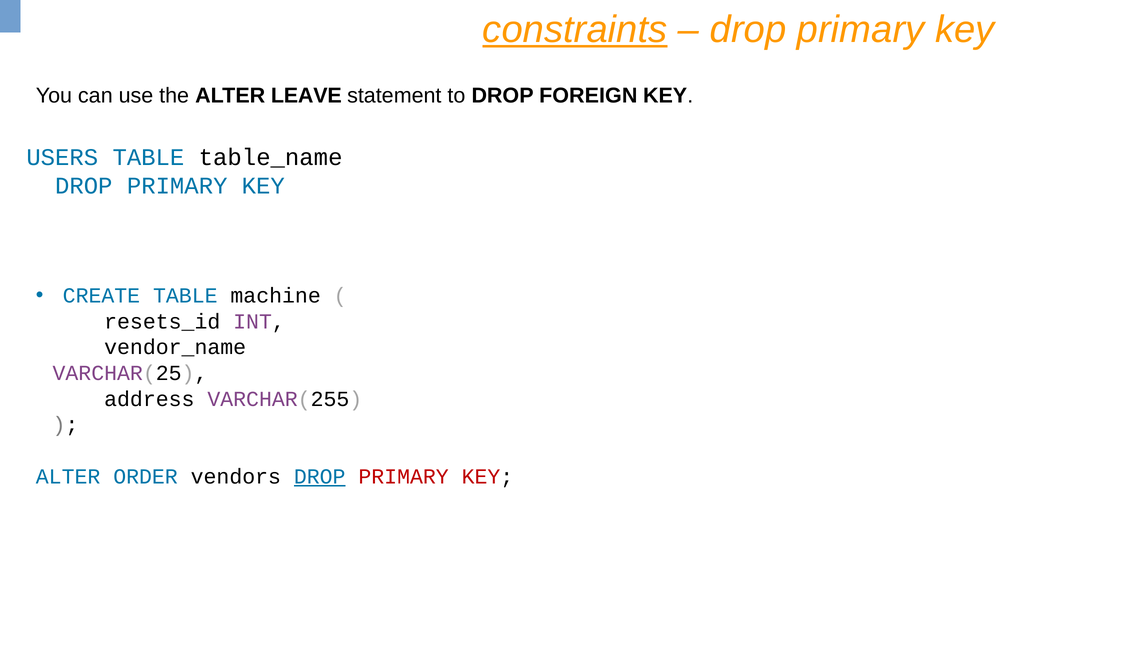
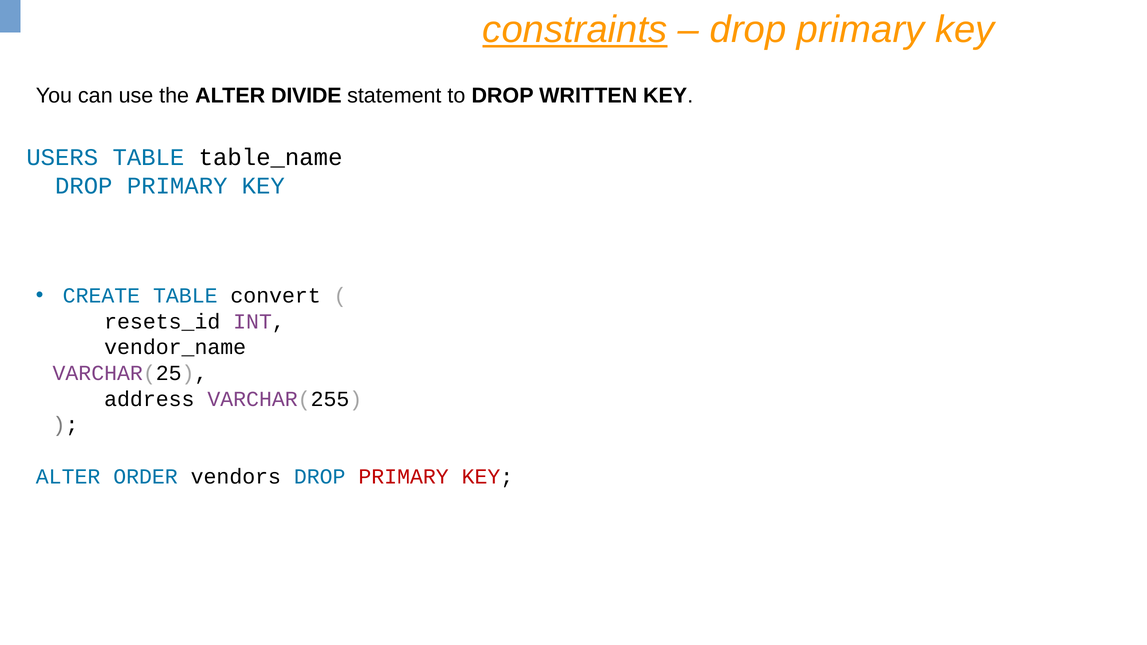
LEAVE: LEAVE -> DIVIDE
FOREIGN: FOREIGN -> WRITTEN
machine: machine -> convert
DROP at (320, 477) underline: present -> none
